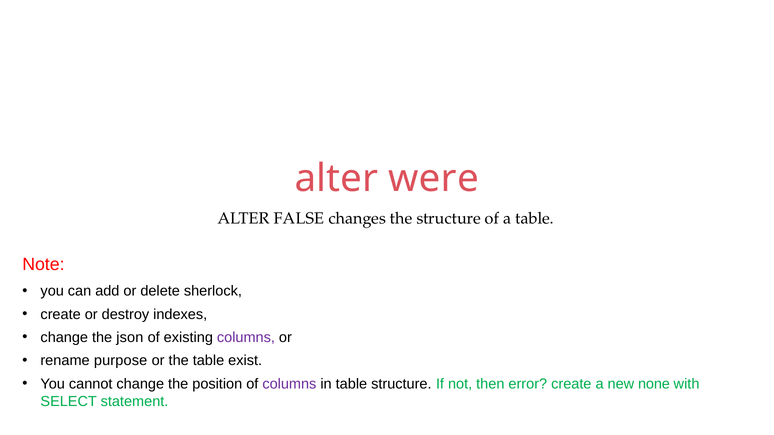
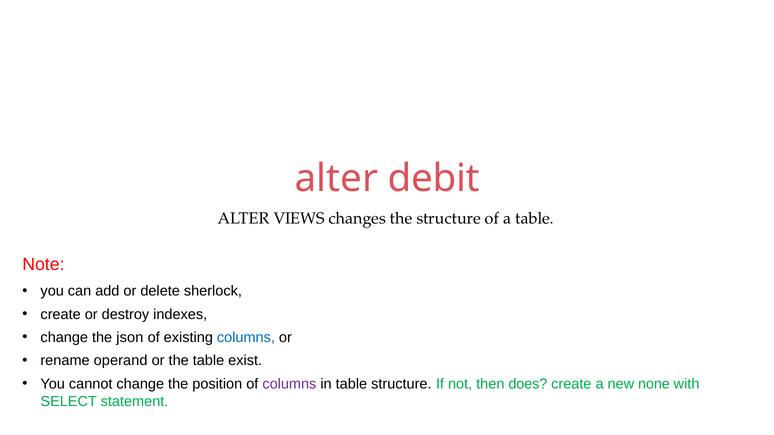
were: were -> debit
FALSE: FALSE -> VIEWS
columns at (246, 338) colour: purple -> blue
purpose: purpose -> operand
error: error -> does
